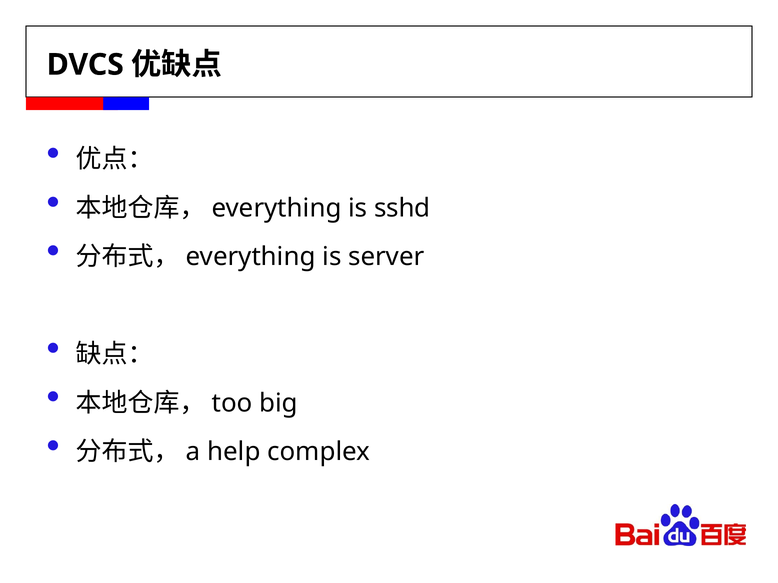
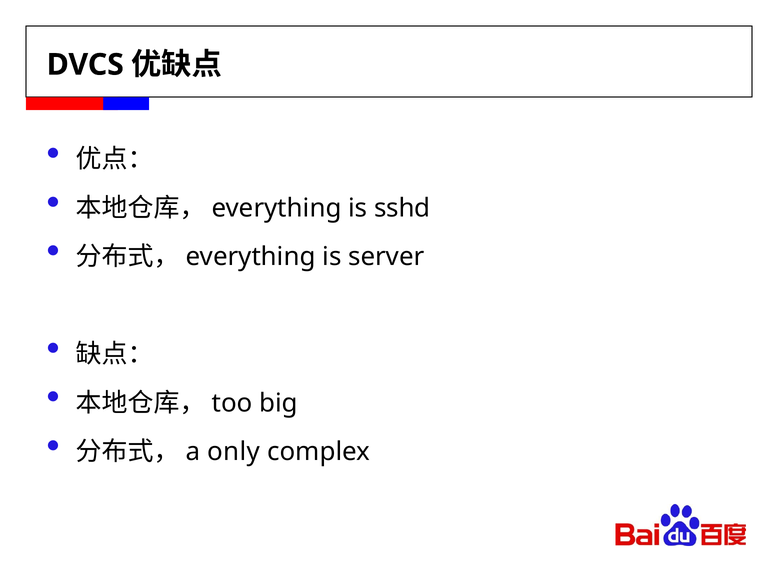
help: help -> only
